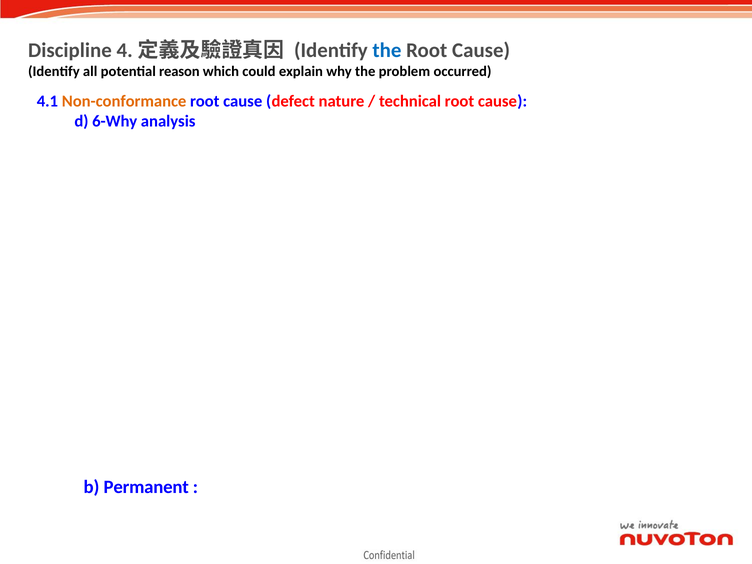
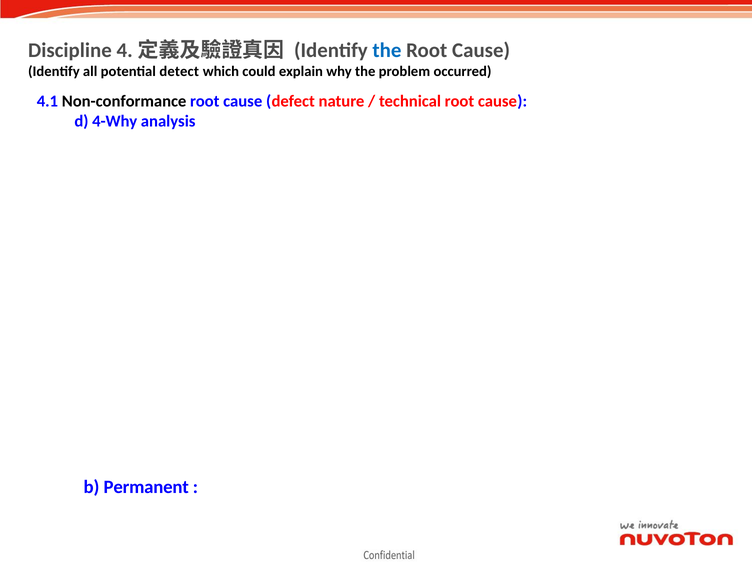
reason: reason -> detect
Non-conformance colour: orange -> black
6-Why: 6-Why -> 4-Why
